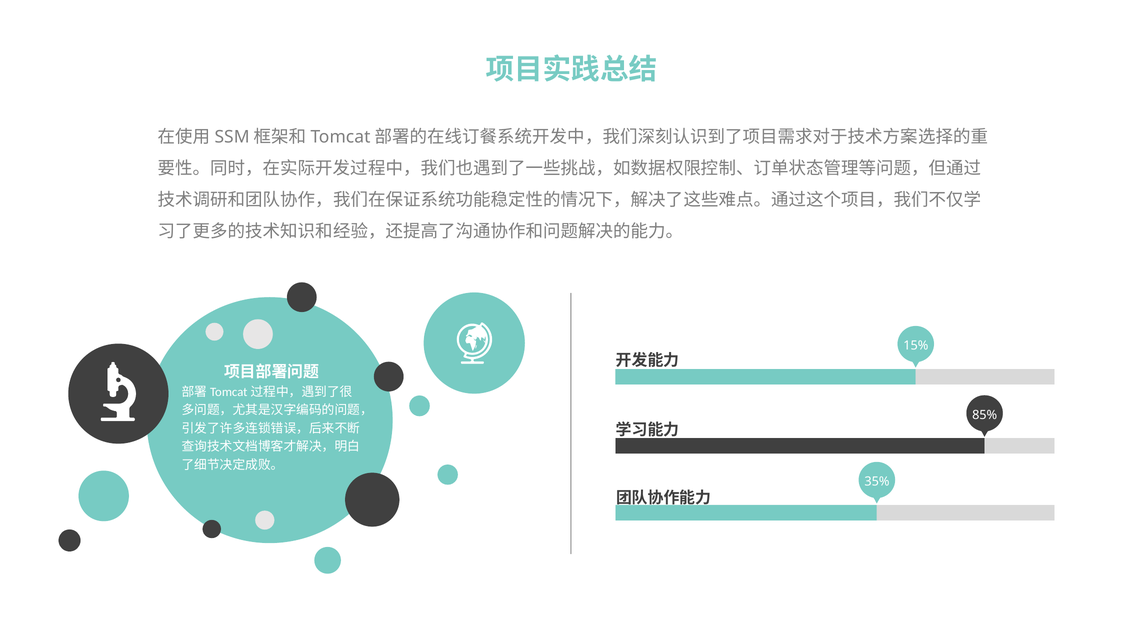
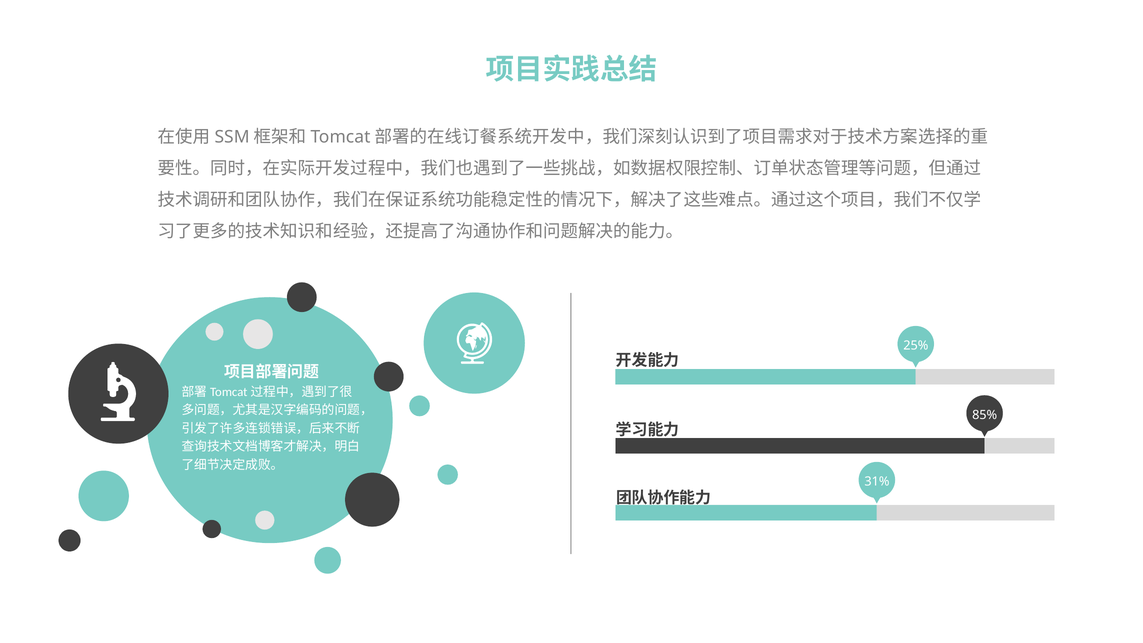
15%: 15% -> 25%
35%: 35% -> 31%
